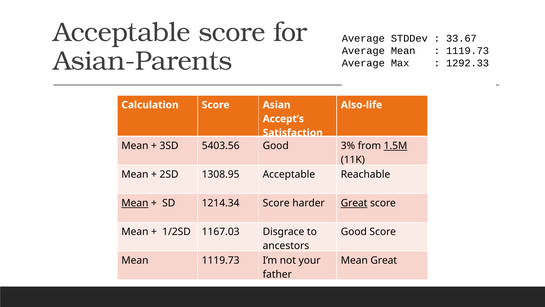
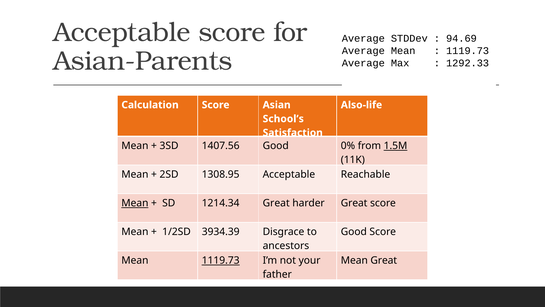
33.67: 33.67 -> 94.69
Accept’s: Accept’s -> School’s
5403.56: 5403.56 -> 1407.56
3%: 3% -> 0%
1214.34 Score: Score -> Great
Great at (354, 203) underline: present -> none
1167.03: 1167.03 -> 3934.39
1119.73 at (221, 260) underline: none -> present
